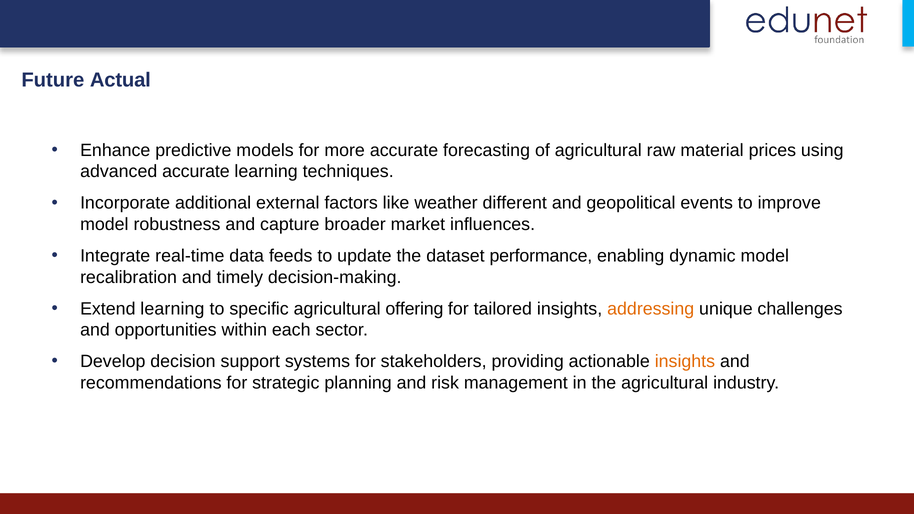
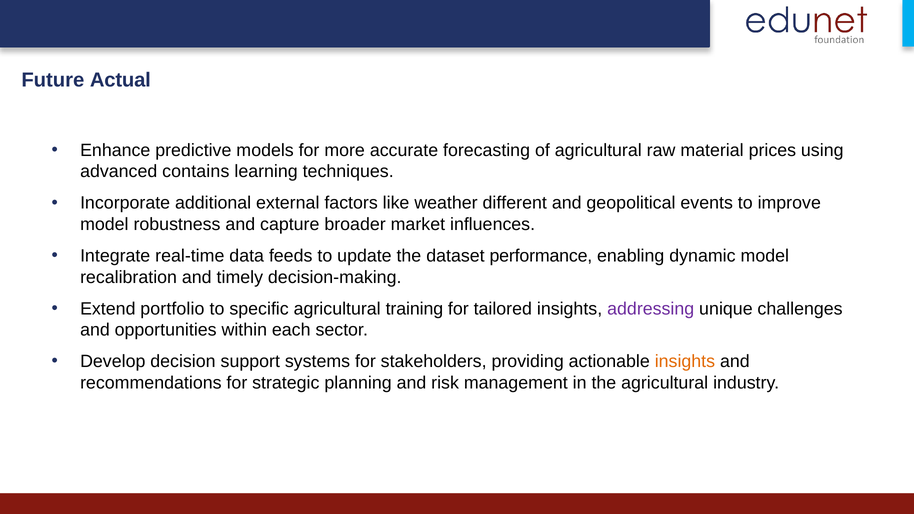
advanced accurate: accurate -> contains
Extend learning: learning -> portfolio
offering: offering -> training
addressing colour: orange -> purple
